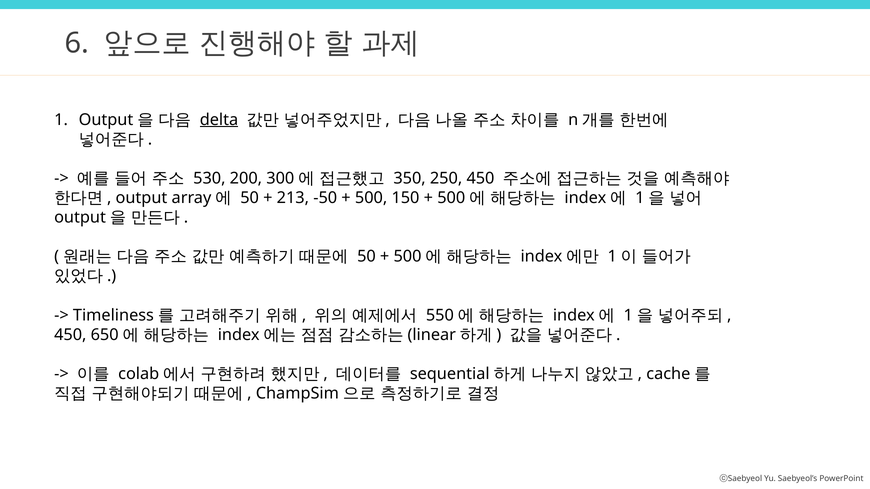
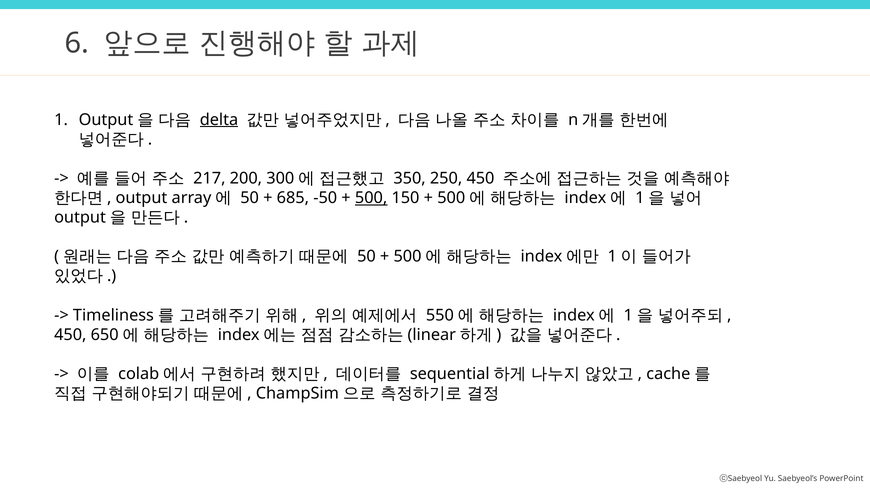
530: 530 -> 217
213: 213 -> 685
500 at (371, 198) underline: none -> present
